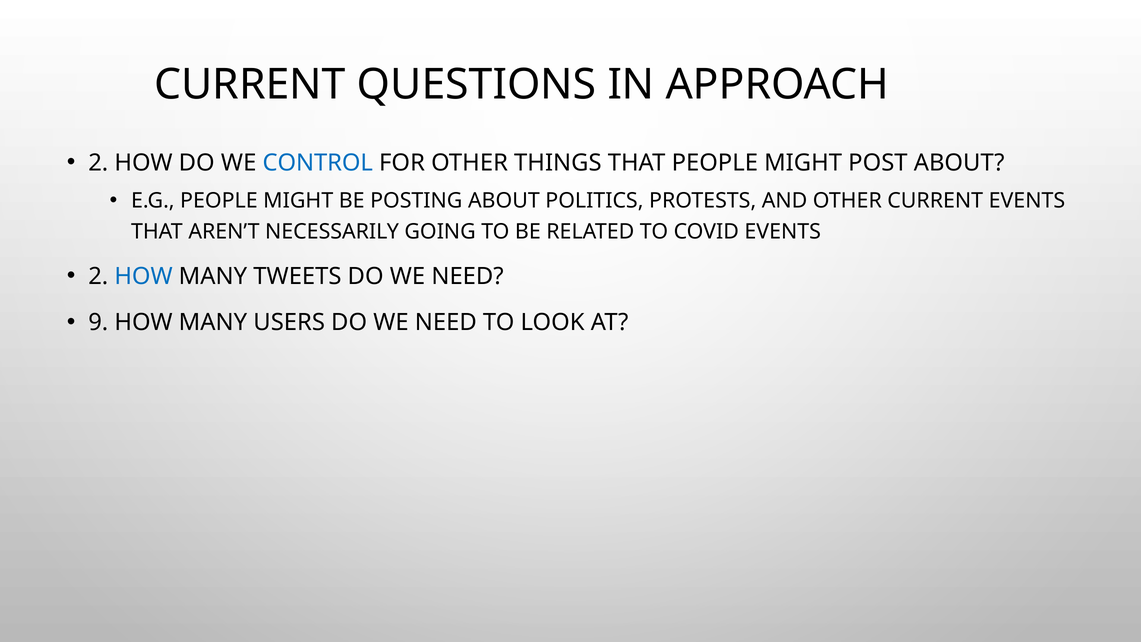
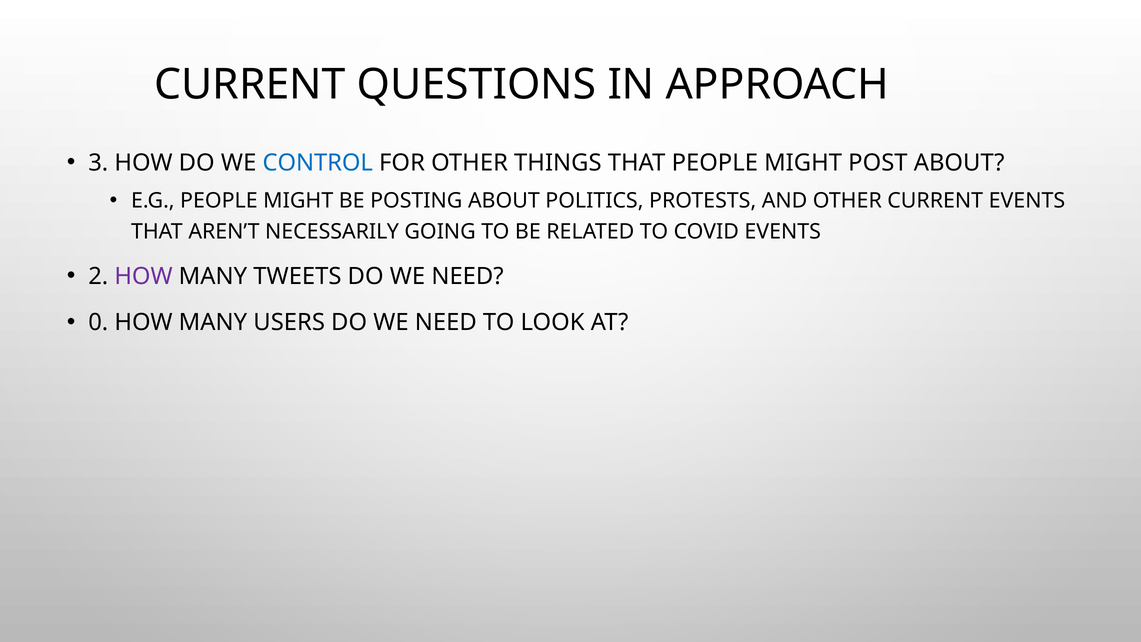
2 at (98, 163): 2 -> 3
HOW at (144, 276) colour: blue -> purple
9: 9 -> 0
